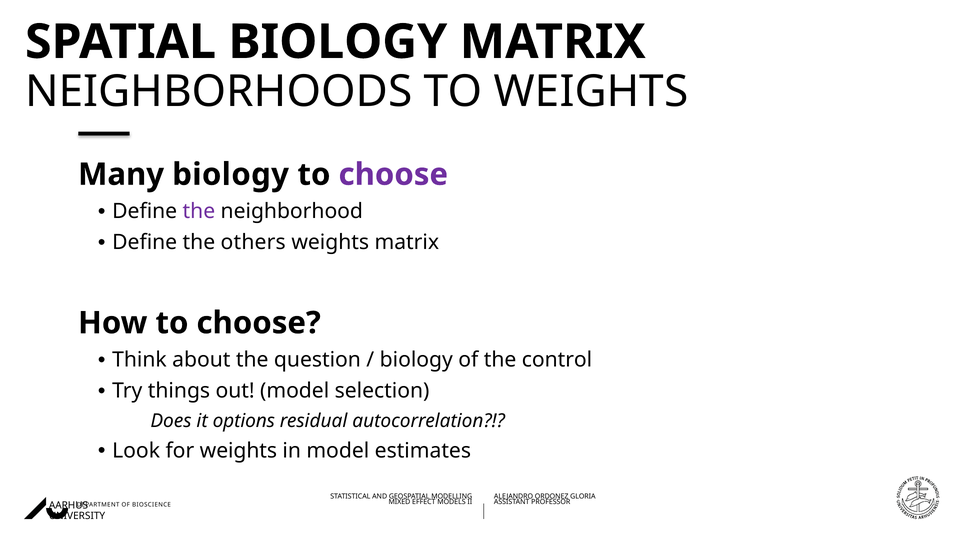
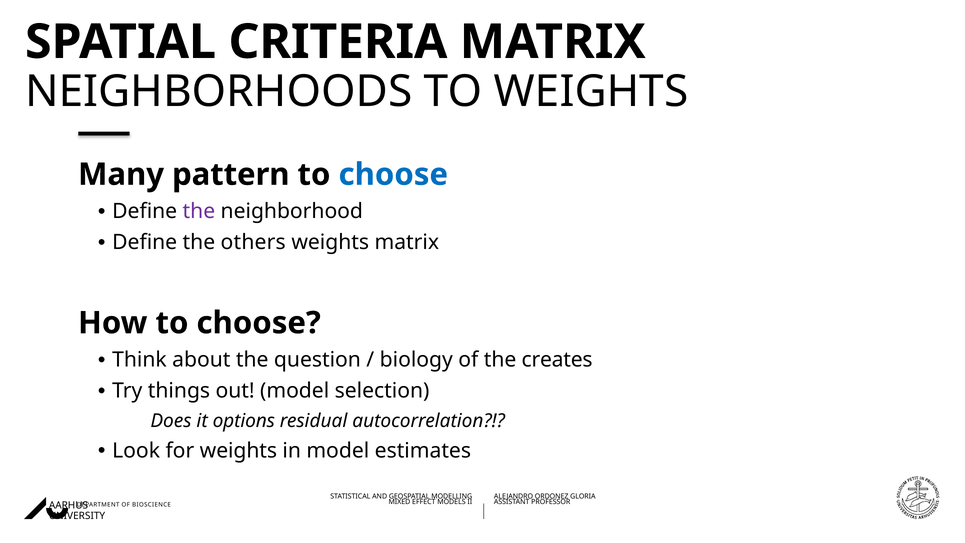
SPATIAL BIOLOGY: BIOLOGY -> CRITERIA
biology at (231, 175): biology -> pattern
choose at (393, 175) colour: purple -> blue
control: control -> creates
